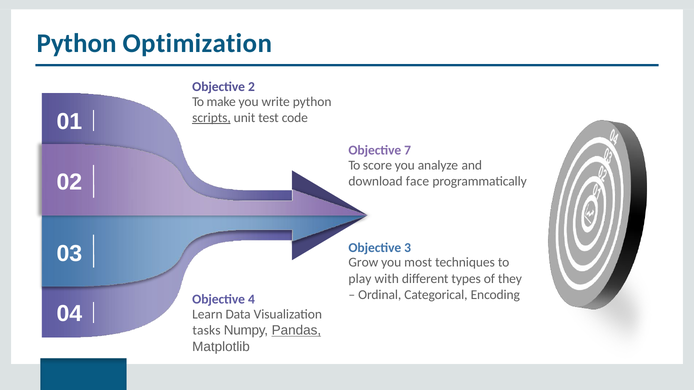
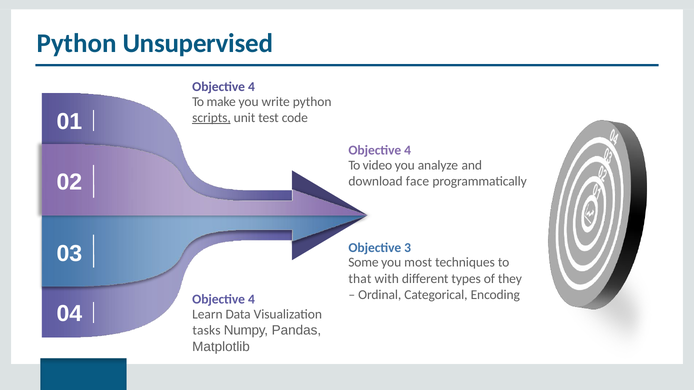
Optimization: Optimization -> Unsupervised
2 at (251, 87): 2 -> 4
7 at (408, 151): 7 -> 4
score: score -> video
Grow: Grow -> Some
play: play -> that
Pandas underline: present -> none
